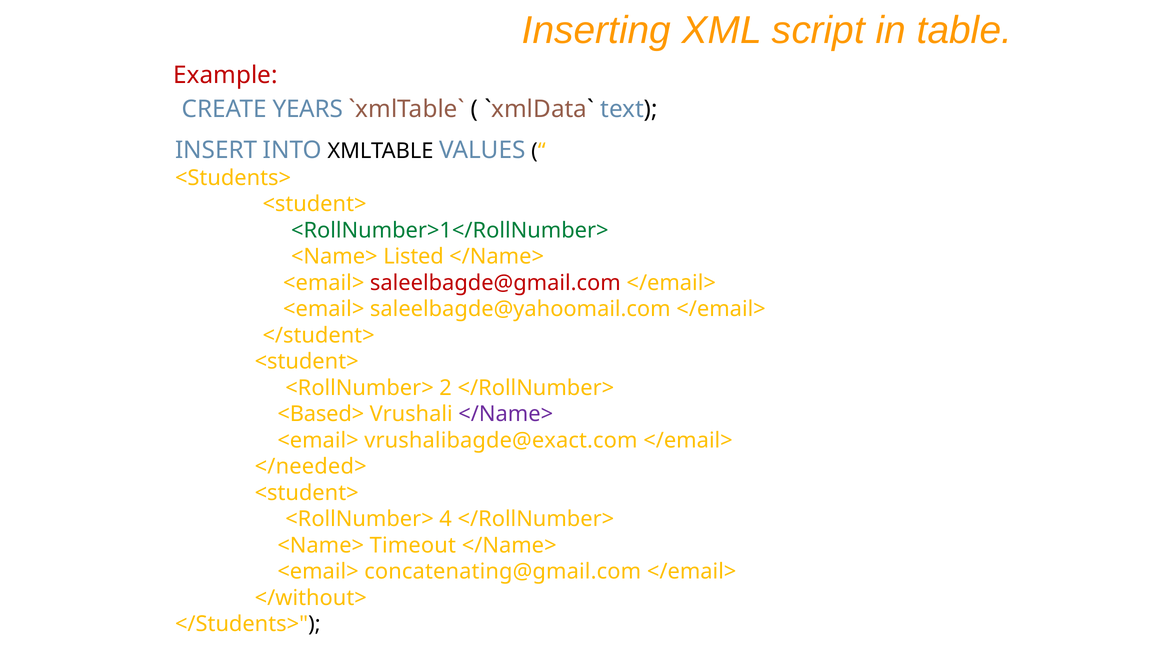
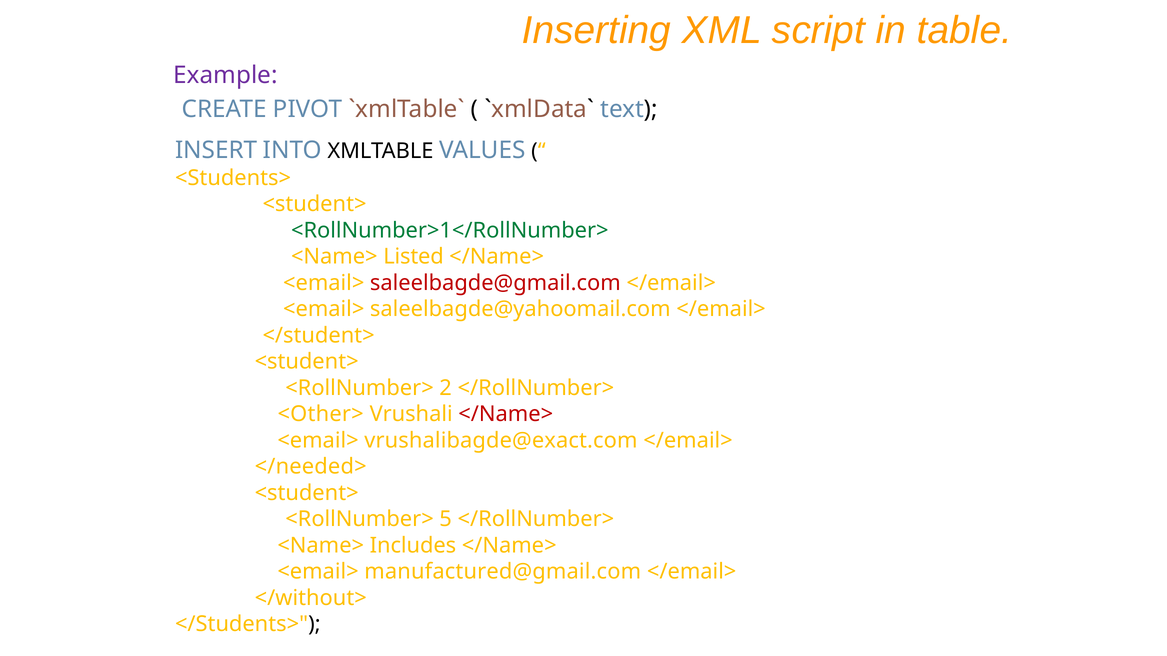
Example colour: red -> purple
YEARS: YEARS -> PIVOT
<Based>: <Based> -> <Other>
</Name> at (506, 414) colour: purple -> red
4: 4 -> 5
Timeout: Timeout -> Includes
concatenating@gmail.com: concatenating@gmail.com -> manufactured@gmail.com
